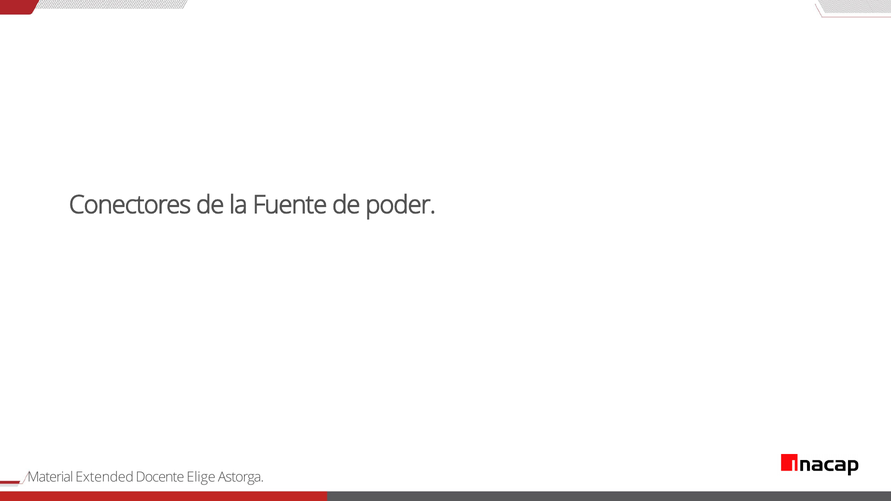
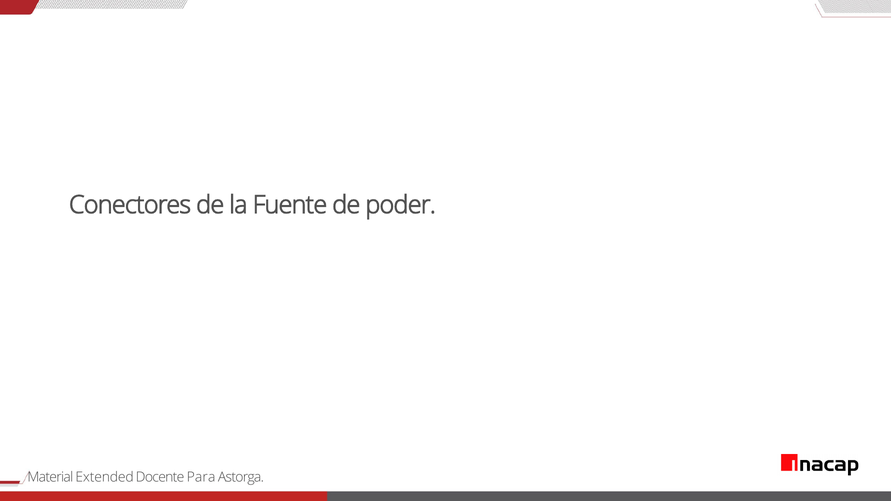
Elige: Elige -> Para
